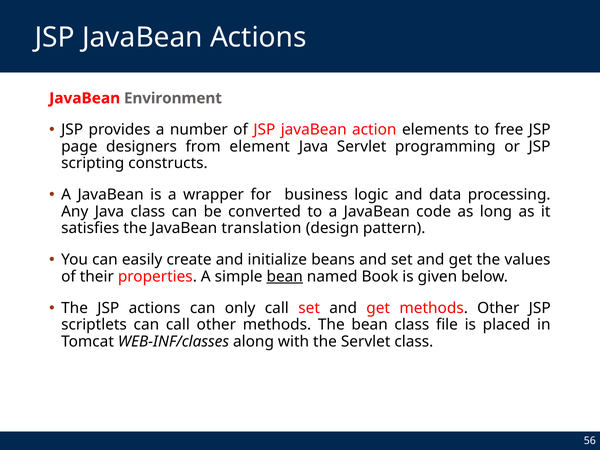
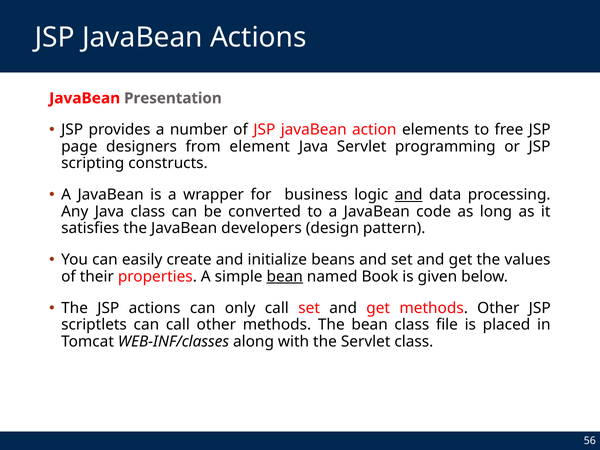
Environment: Environment -> Presentation
and at (409, 195) underline: none -> present
translation: translation -> developers
